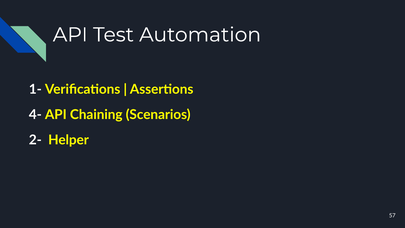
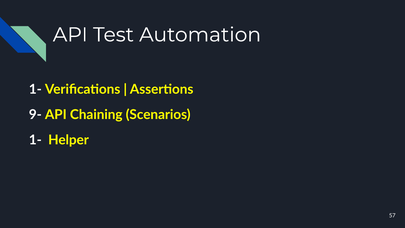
4-: 4- -> 9-
2- at (35, 140): 2- -> 1-
